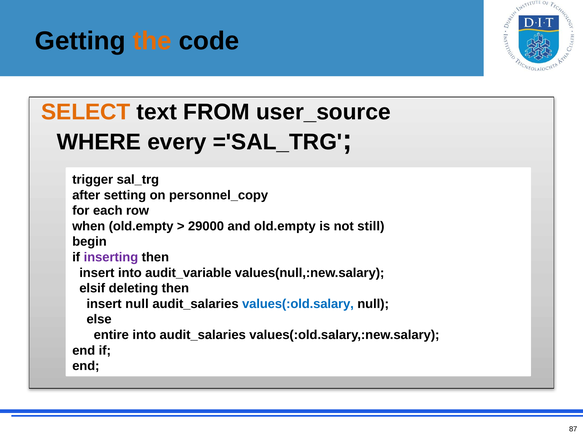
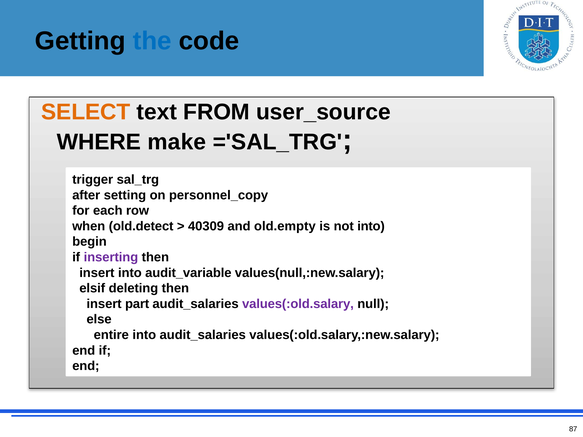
the colour: orange -> blue
every: every -> make
when old.empty: old.empty -> old.detect
29000: 29000 -> 40309
not still: still -> into
insert null: null -> part
values(:old.salary colour: blue -> purple
